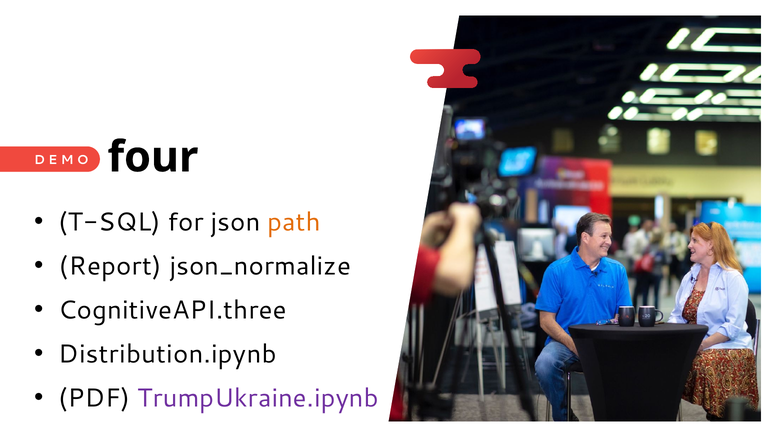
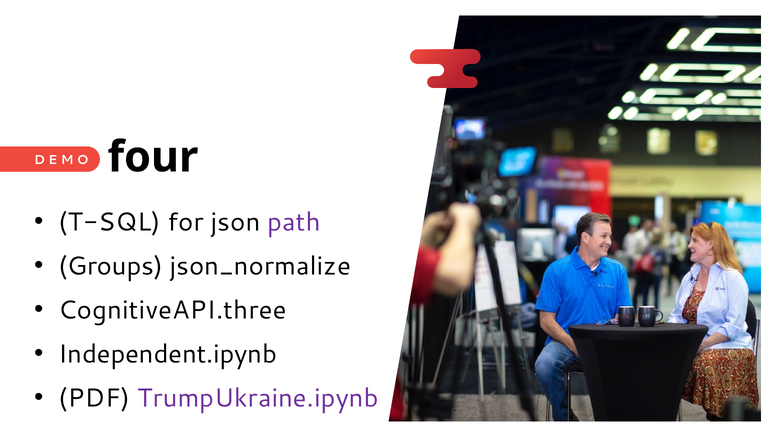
path colour: orange -> purple
Report: Report -> Groups
Distribution.ipynb: Distribution.ipynb -> Independent.ipynb
